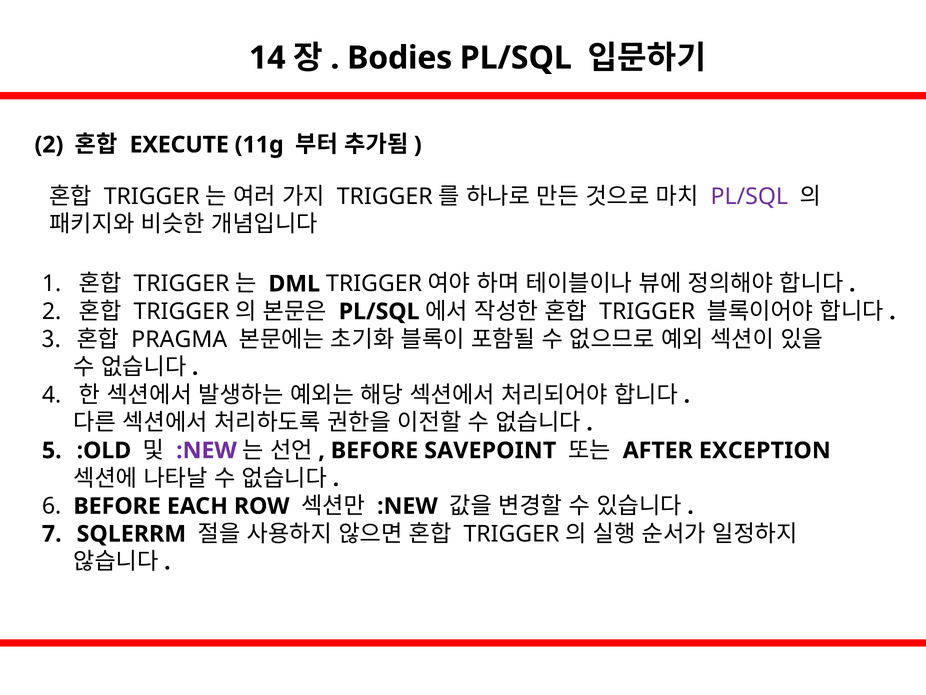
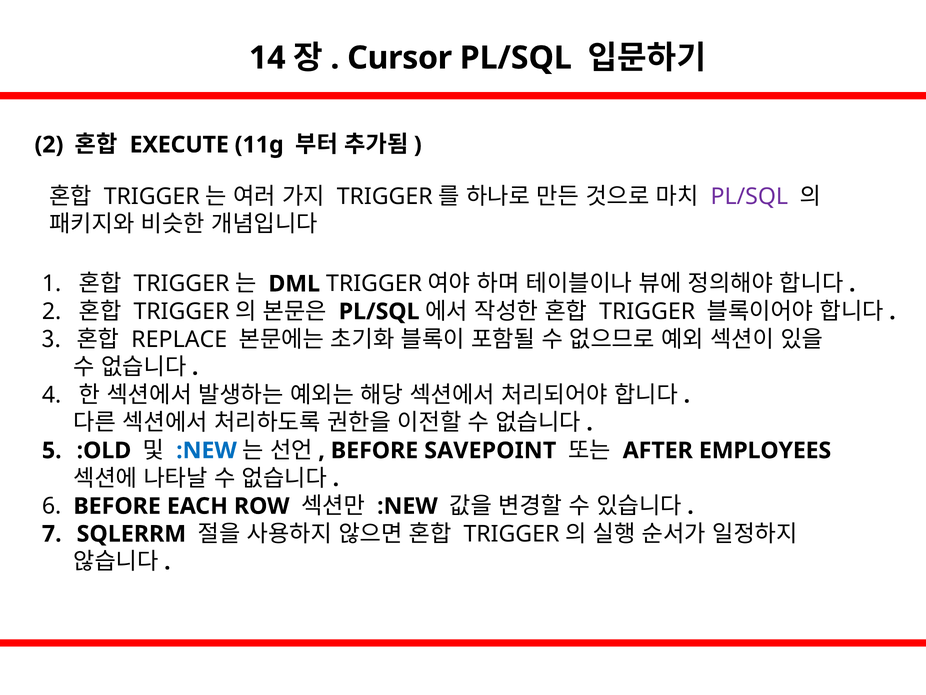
Bodies: Bodies -> Cursor
PRAGMA: PRAGMA -> REPLACE
:NEW at (206, 450) colour: purple -> blue
EXCEPTION: EXCEPTION -> EMPLOYEES
